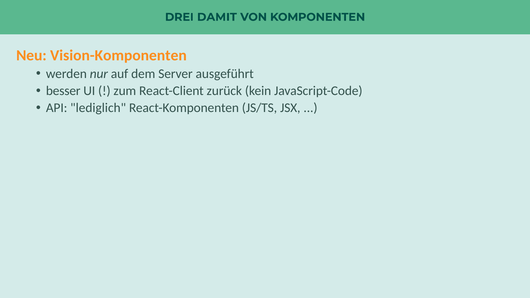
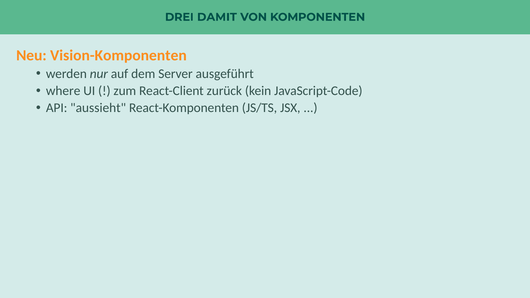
besser: besser -> where
lediglich: lediglich -> aussieht
